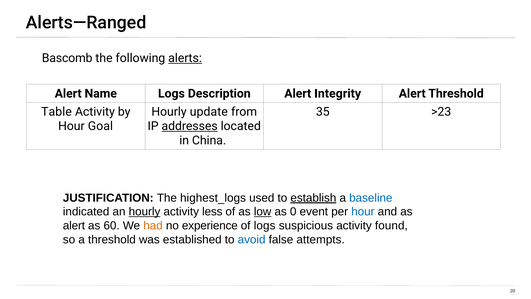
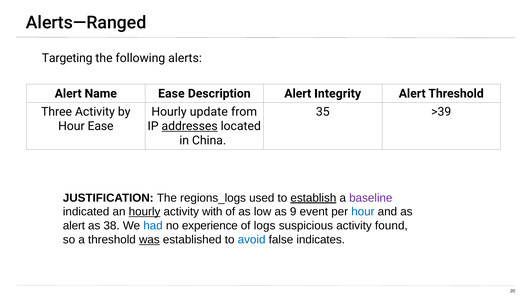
Bascomb: Bascomb -> Targeting
alerts underline: present -> none
Name Logs: Logs -> Ease
Table: Table -> Three
>23: >23 -> >39
Hour Goal: Goal -> Ease
highest_logs: highest_logs -> regions_logs
baseline colour: blue -> purple
less: less -> with
low underline: present -> none
0: 0 -> 9
60: 60 -> 38
had colour: orange -> blue
was underline: none -> present
attempts: attempts -> indicates
